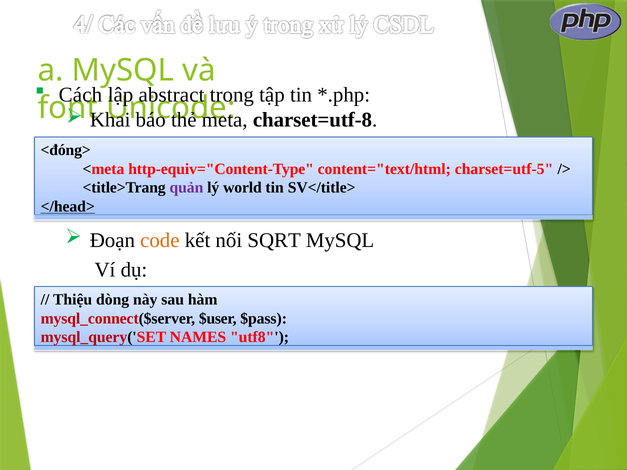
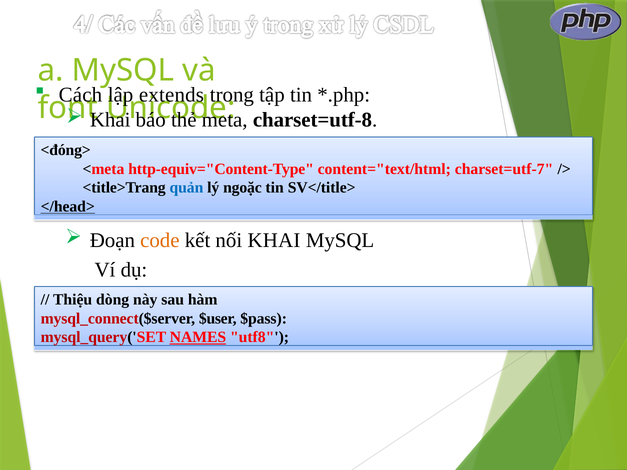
abstract: abstract -> extends
charset=utf-5: charset=utf-5 -> charset=utf-7
quản colour: purple -> blue
world: world -> ngoặc
nối SQRT: SQRT -> KHAI
NAMES underline: none -> present
